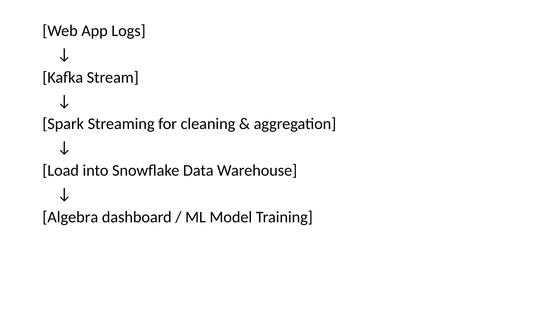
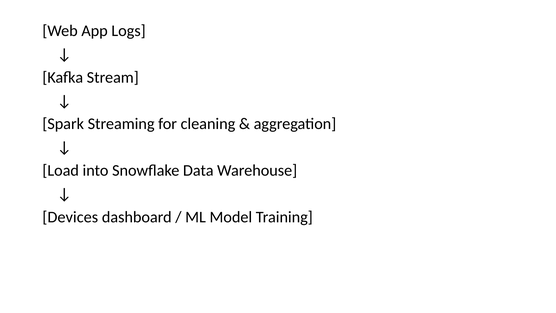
Algebra: Algebra -> Devices
